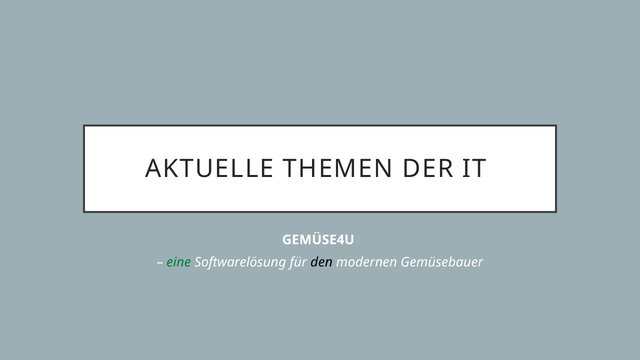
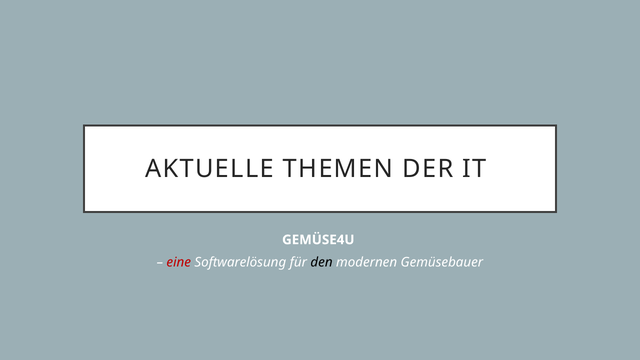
eine colour: green -> red
